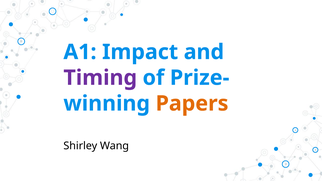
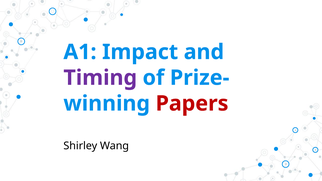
Papers colour: orange -> red
